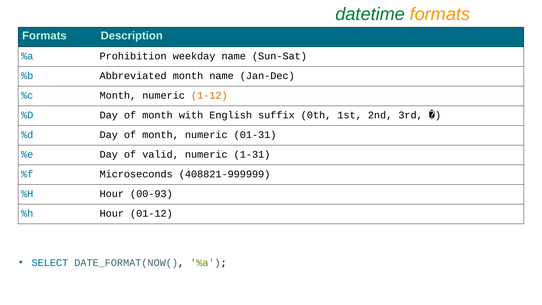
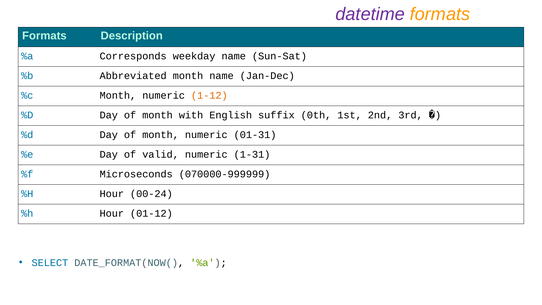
datetime colour: green -> purple
Prohibition: Prohibition -> Corresponds
408821-999999: 408821-999999 -> 070000-999999
00-93: 00-93 -> 00-24
